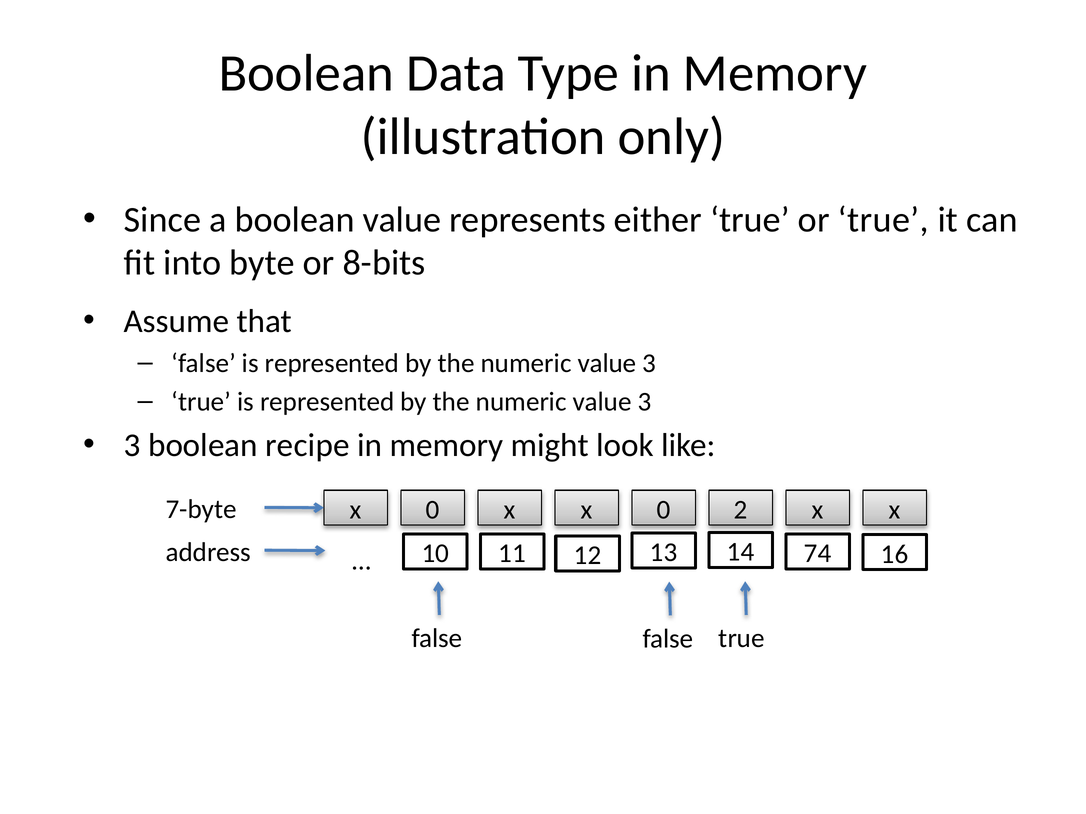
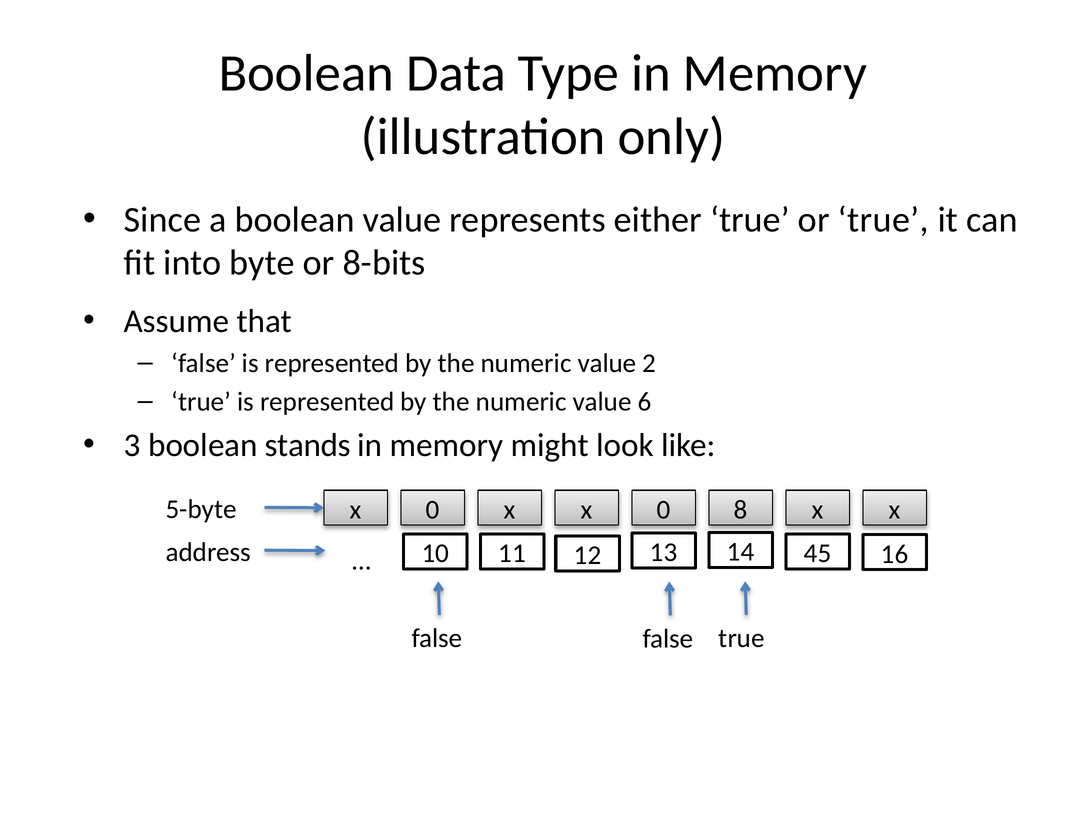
3 at (649, 363): 3 -> 2
3 at (645, 402): 3 -> 6
recipe: recipe -> stands
7-byte: 7-byte -> 5-byte
2: 2 -> 8
74: 74 -> 45
